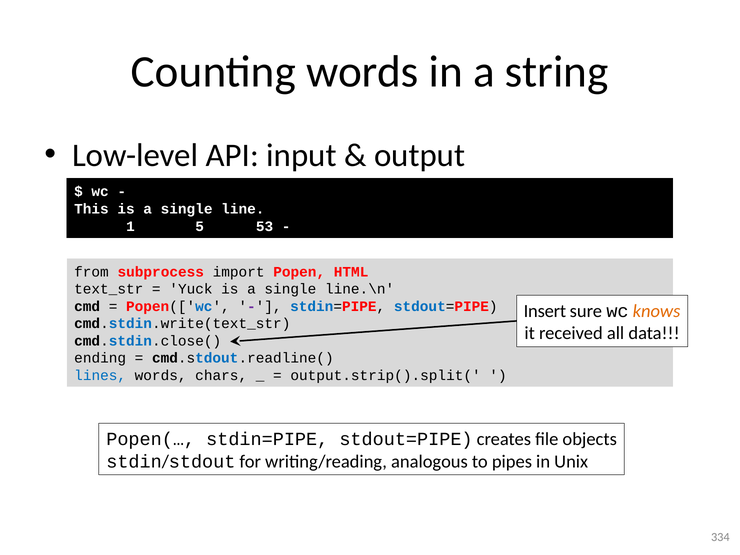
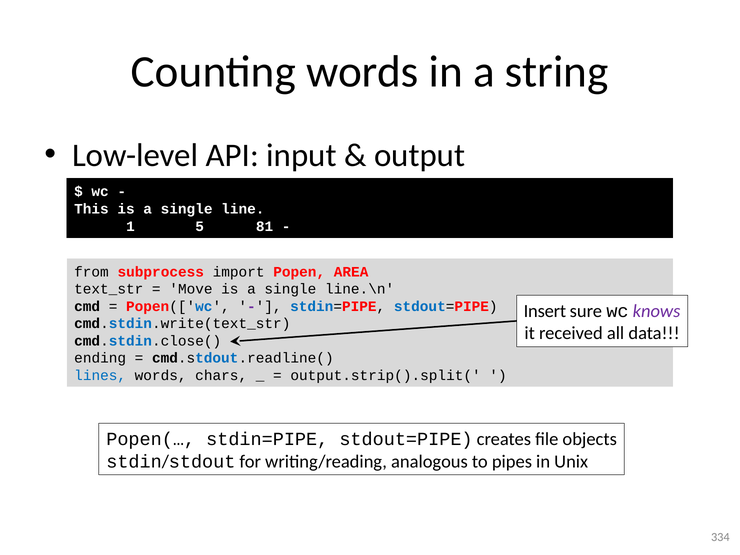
53: 53 -> 81
HTML: HTML -> AREA
Yuck: Yuck -> Move
knows colour: orange -> purple
